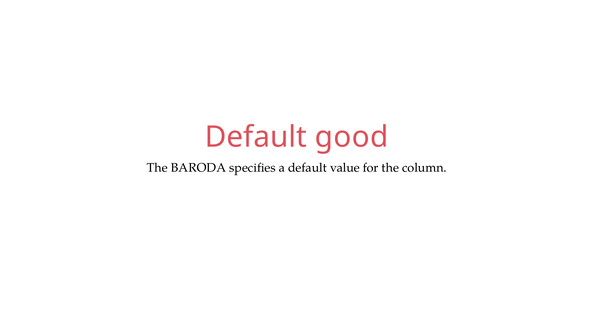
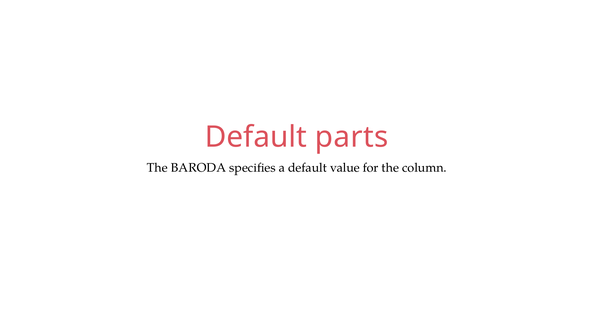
good: good -> parts
